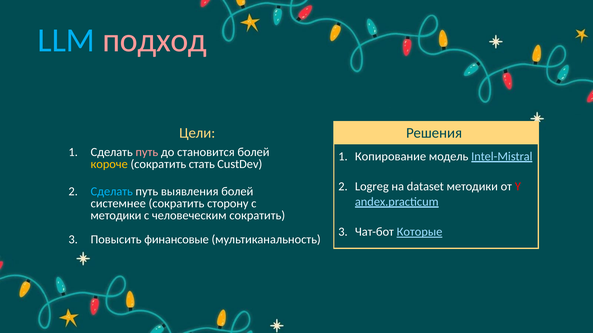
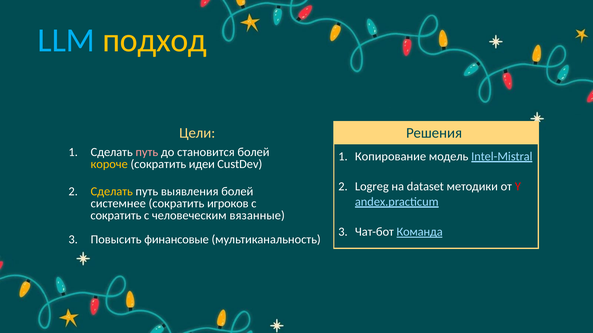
подход colour: pink -> yellow
стать: стать -> идеи
Сделать at (112, 192) colour: light blue -> yellow
сторону: сторону -> игроков
методики at (116, 216): методики -> сократить
человеческим сократить: сократить -> вязанные
Которые: Которые -> Команда
